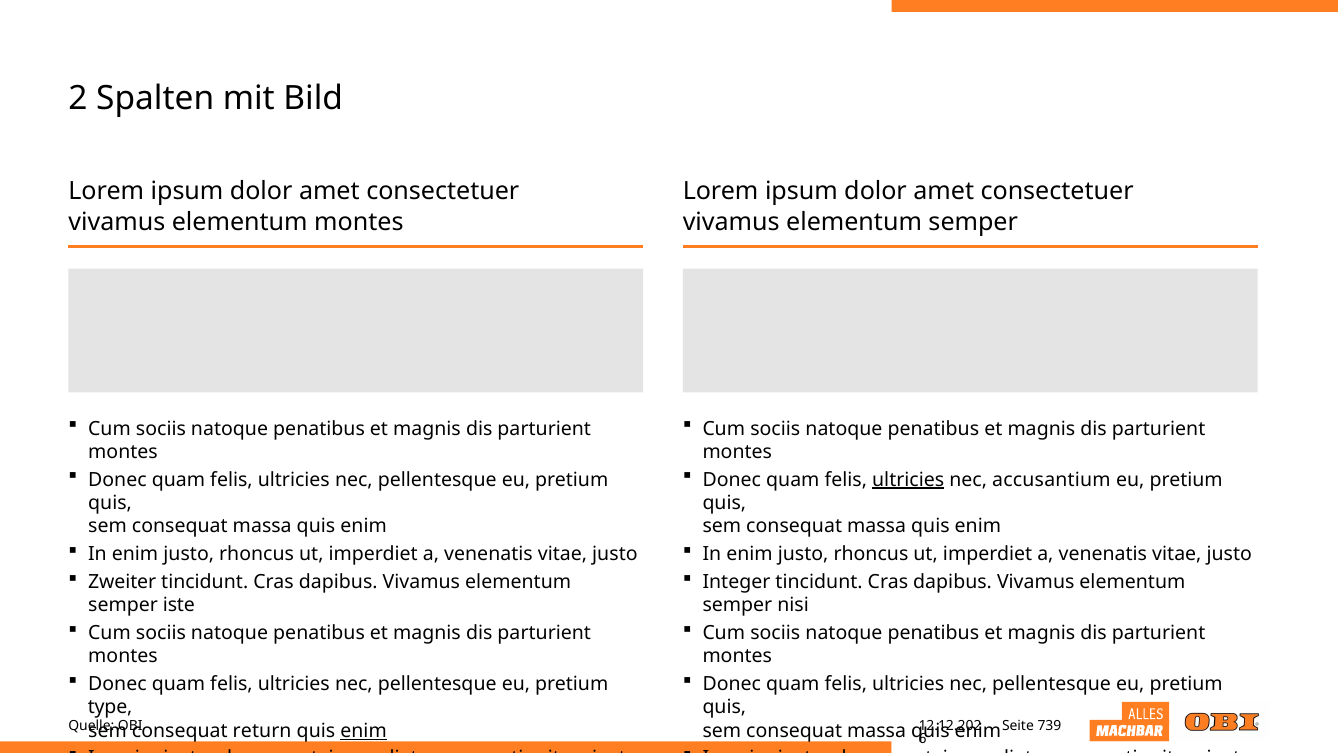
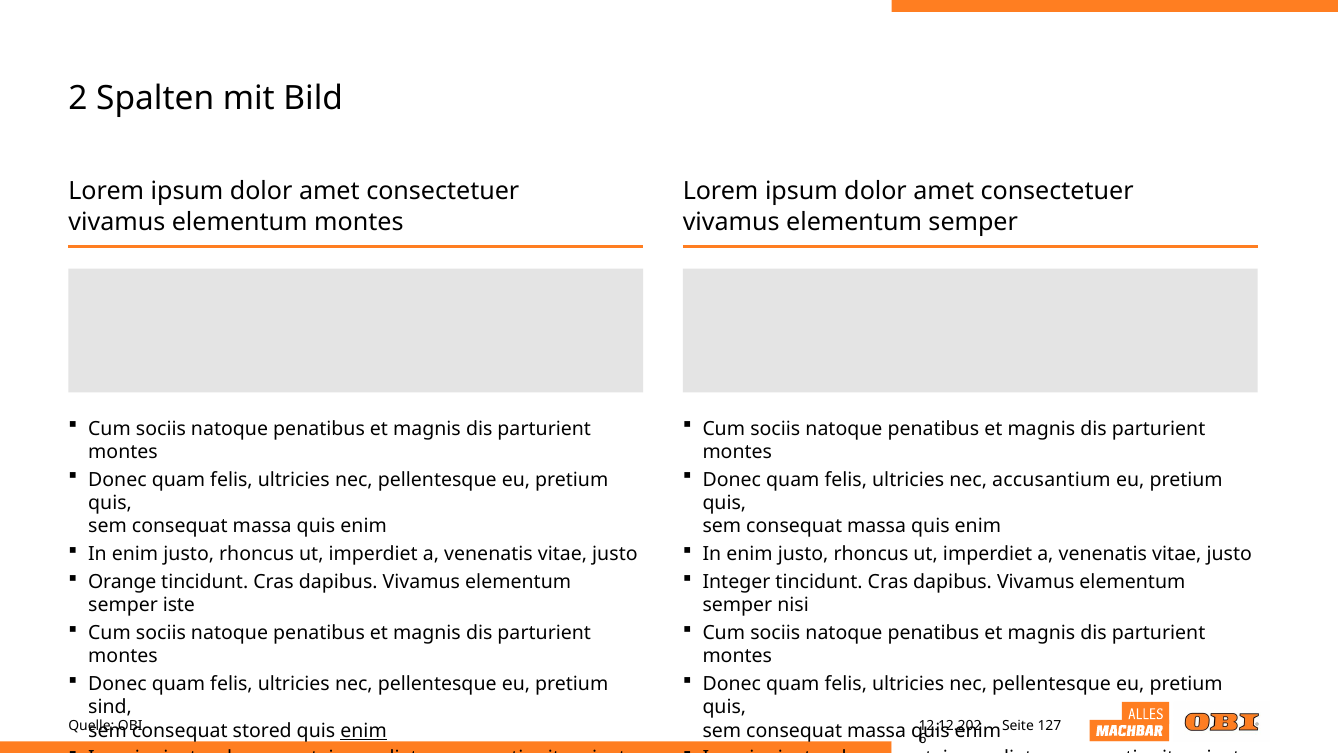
ultricies at (908, 479) underline: present -> none
Zweiter: Zweiter -> Orange
type: type -> sind
739: 739 -> 127
return: return -> stored
